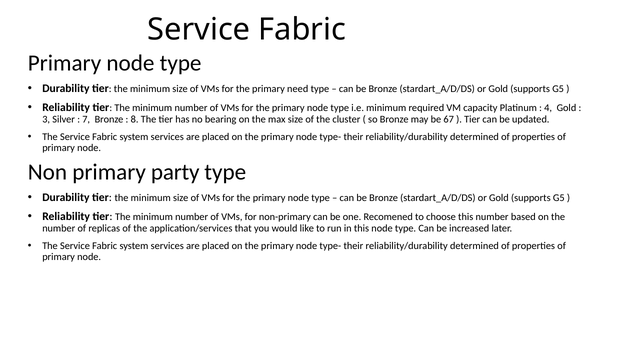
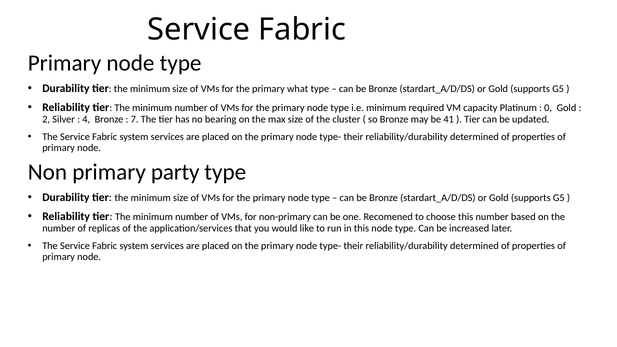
need: need -> what
4: 4 -> 0
3: 3 -> 2
7: 7 -> 4
8: 8 -> 7
67: 67 -> 41
